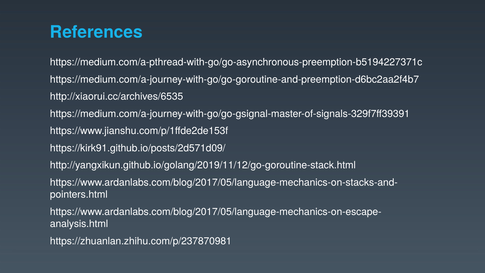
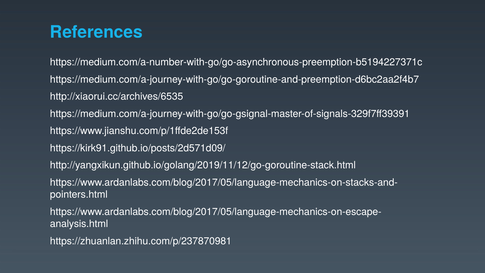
https://medium.com/a-pthread-with-go/go-asynchronous-preemption-b5194227371c: https://medium.com/a-pthread-with-go/go-asynchronous-preemption-b5194227371c -> https://medium.com/a-number-with-go/go-asynchronous-preemption-b5194227371c
